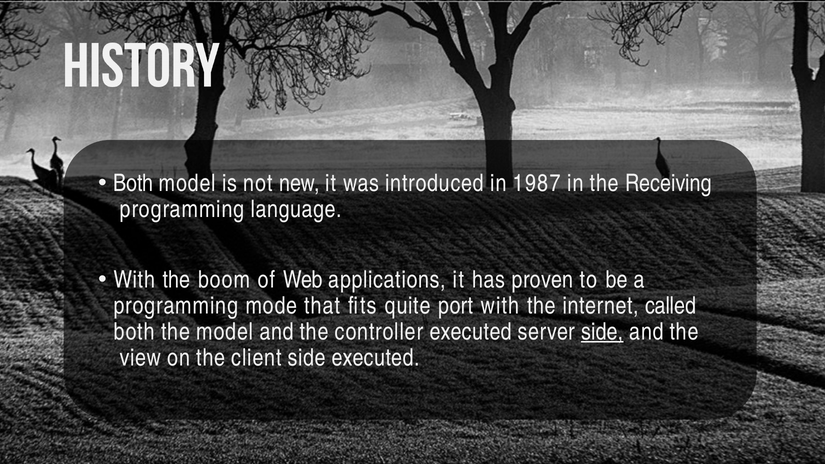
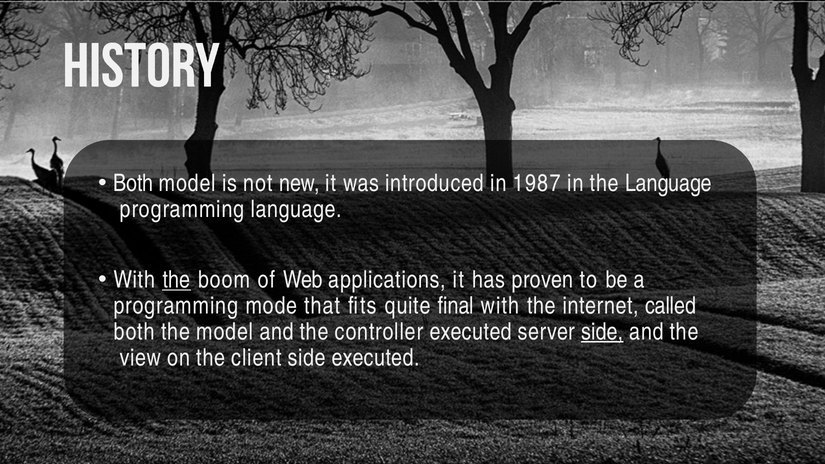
the Receiving: Receiving -> Language
the at (177, 280) underline: none -> present
port: port -> final
